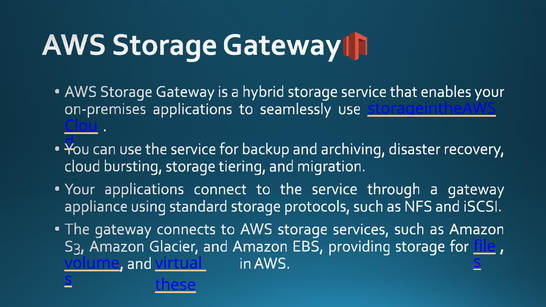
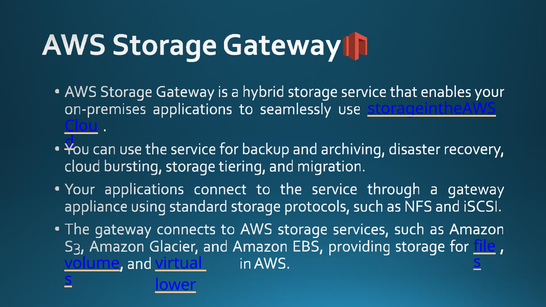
these: these -> lower
